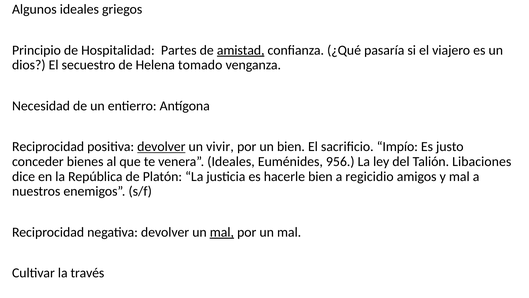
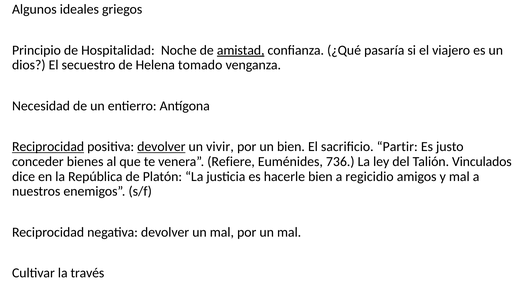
Partes: Partes -> Noche
Reciprocidad at (48, 147) underline: none -> present
Impío: Impío -> Partir
venera Ideales: Ideales -> Refiere
956: 956 -> 736
Libaciones: Libaciones -> Vinculados
mal at (222, 232) underline: present -> none
